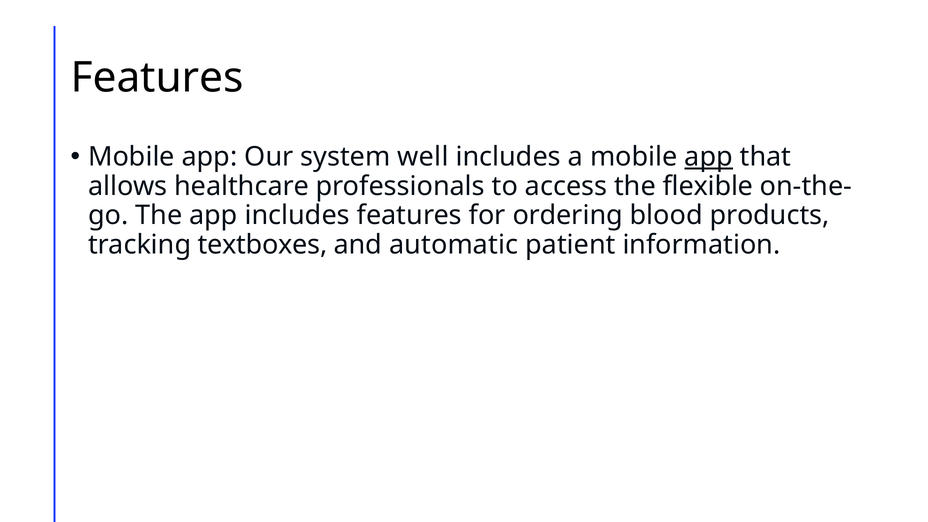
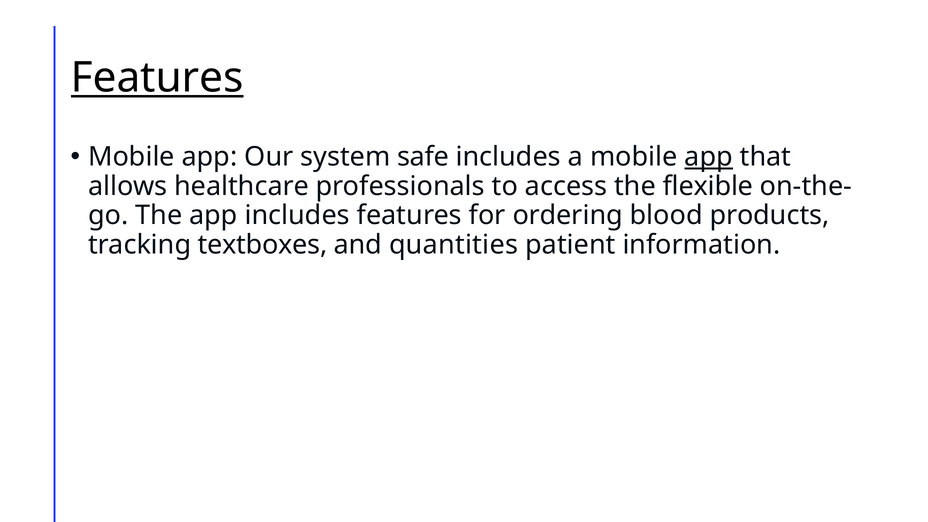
Features at (157, 78) underline: none -> present
well: well -> safe
automatic: automatic -> quantities
